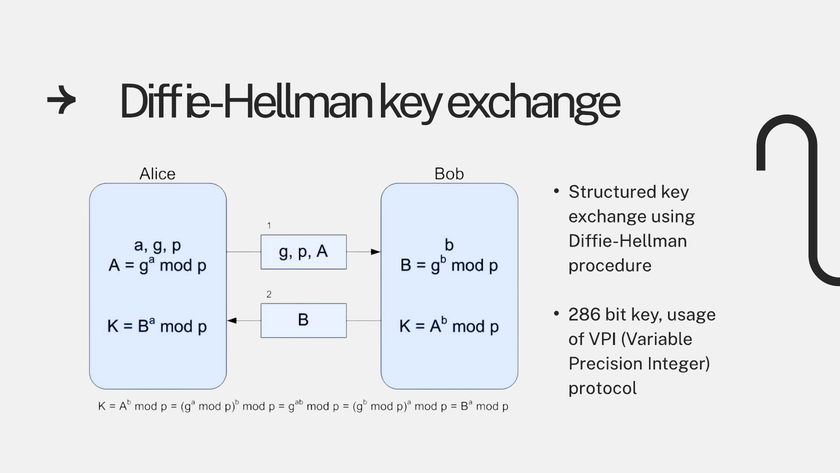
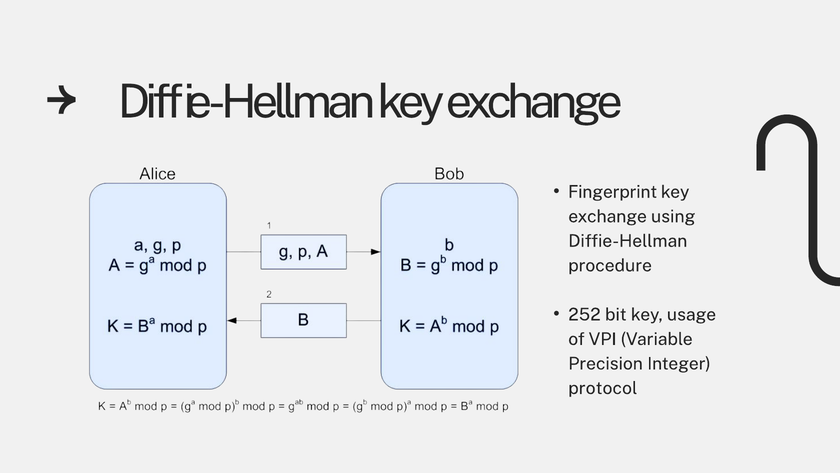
Structured: Structured -> Fingerprint
286: 286 -> 252
